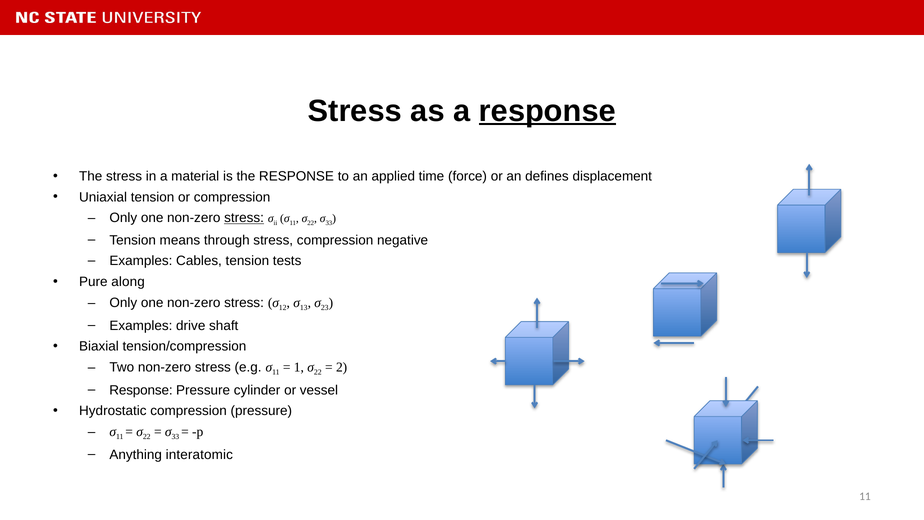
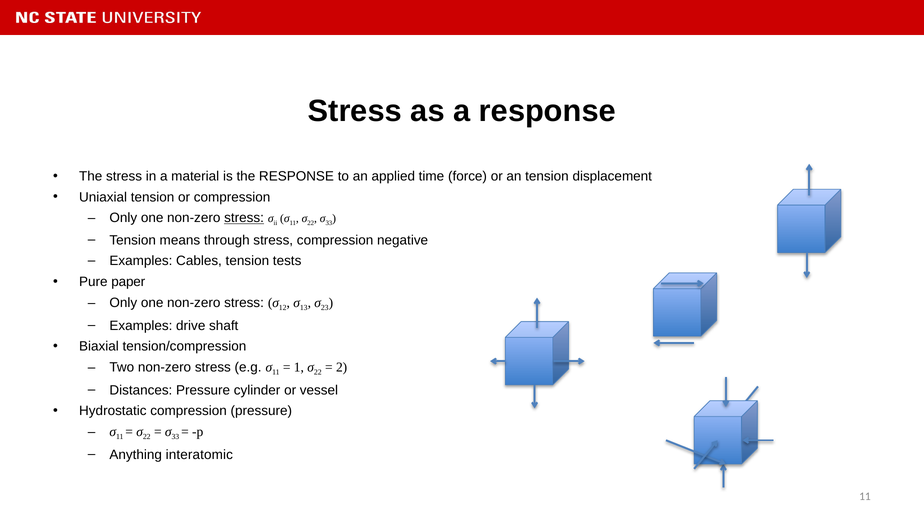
response at (547, 111) underline: present -> none
an defines: defines -> tension
along: along -> paper
Response at (141, 390): Response -> Distances
